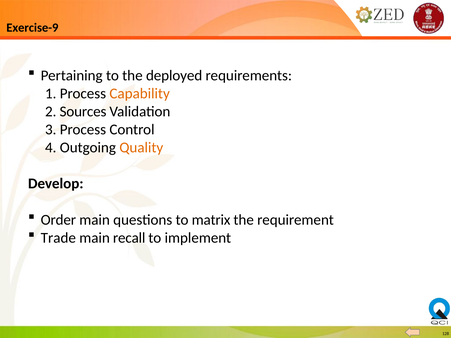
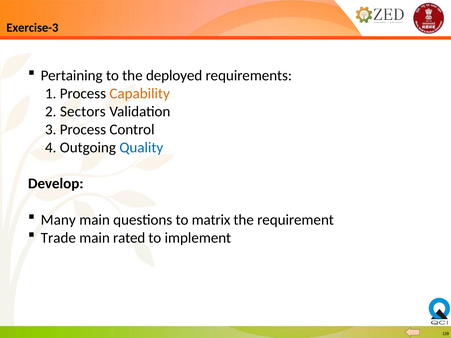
Exercise-9: Exercise-9 -> Exercise-3
Sources: Sources -> Sectors
Quality colour: orange -> blue
Order: Order -> Many
recall: recall -> rated
